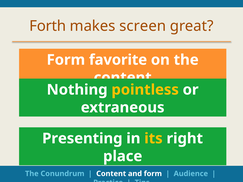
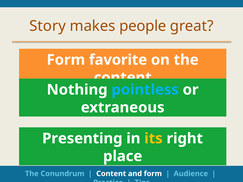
Forth: Forth -> Story
screen: screen -> people
pointless colour: yellow -> light blue
